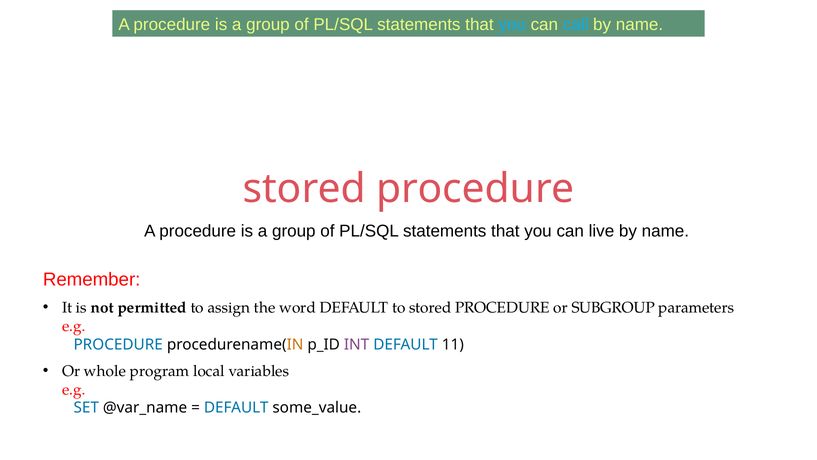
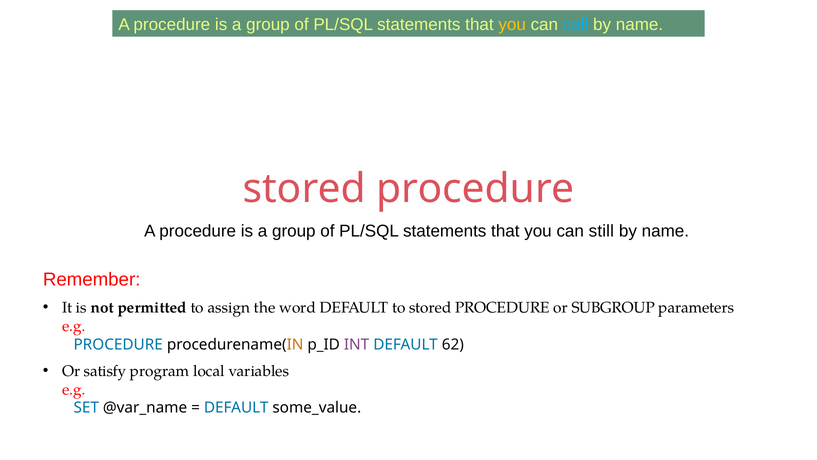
you at (512, 25) colour: light blue -> yellow
live: live -> still
11: 11 -> 62
whole: whole -> satisfy
